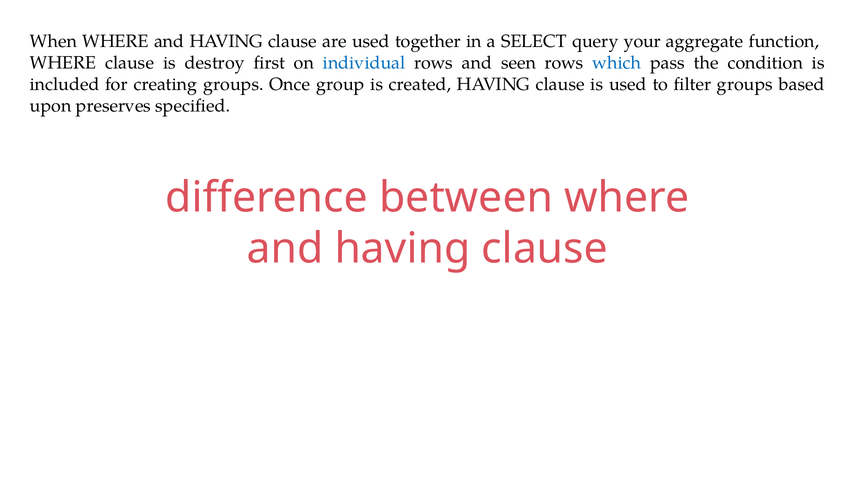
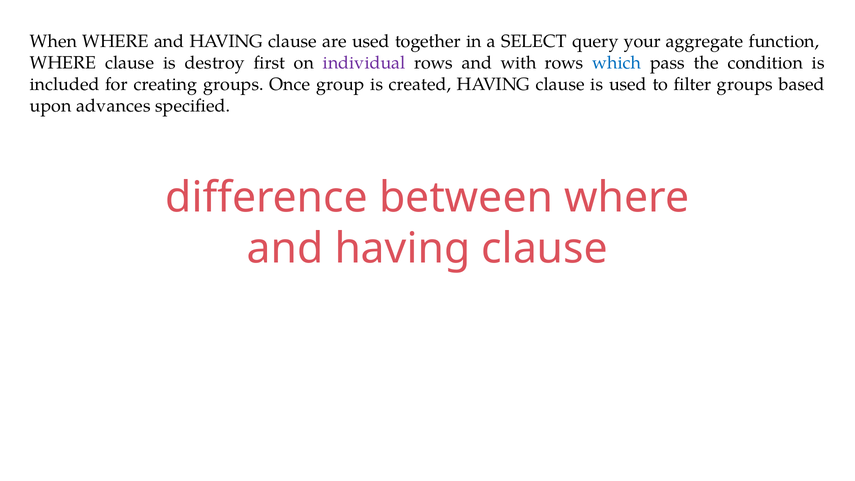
individual colour: blue -> purple
seen: seen -> with
preserves: preserves -> advances
